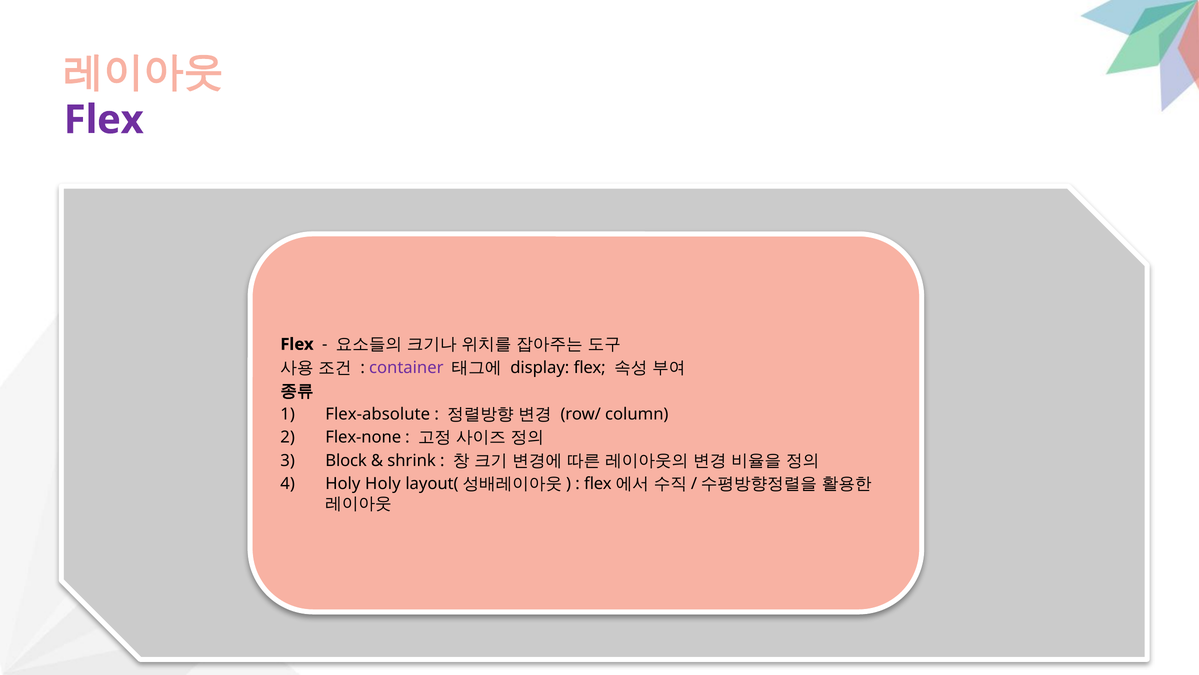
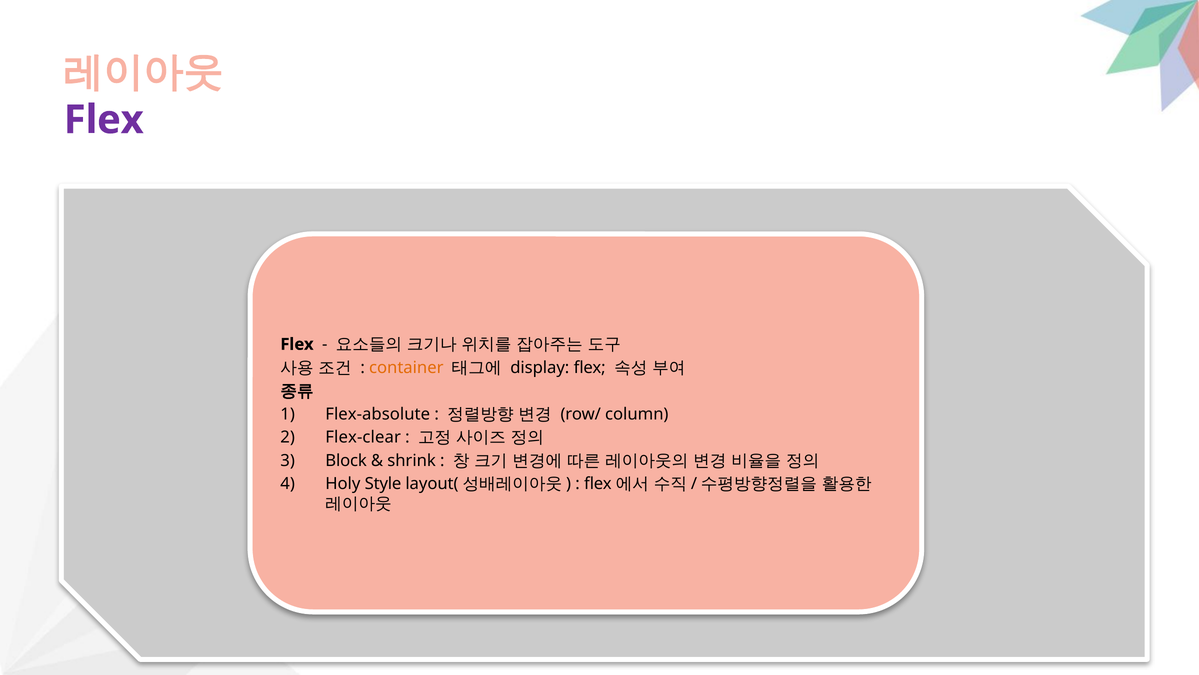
container colour: purple -> orange
Flex-none: Flex-none -> Flex-clear
Holy Holy: Holy -> Style
